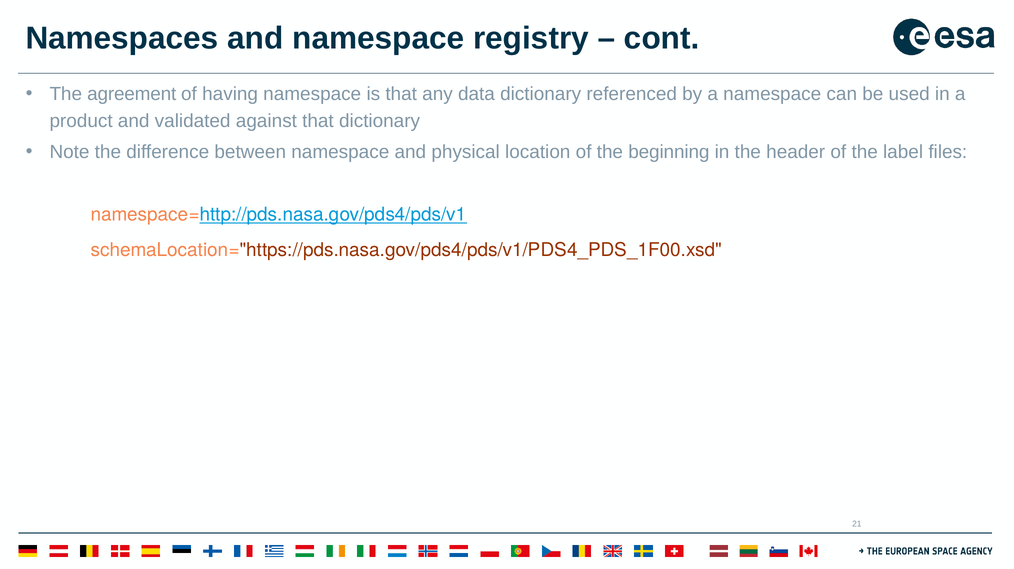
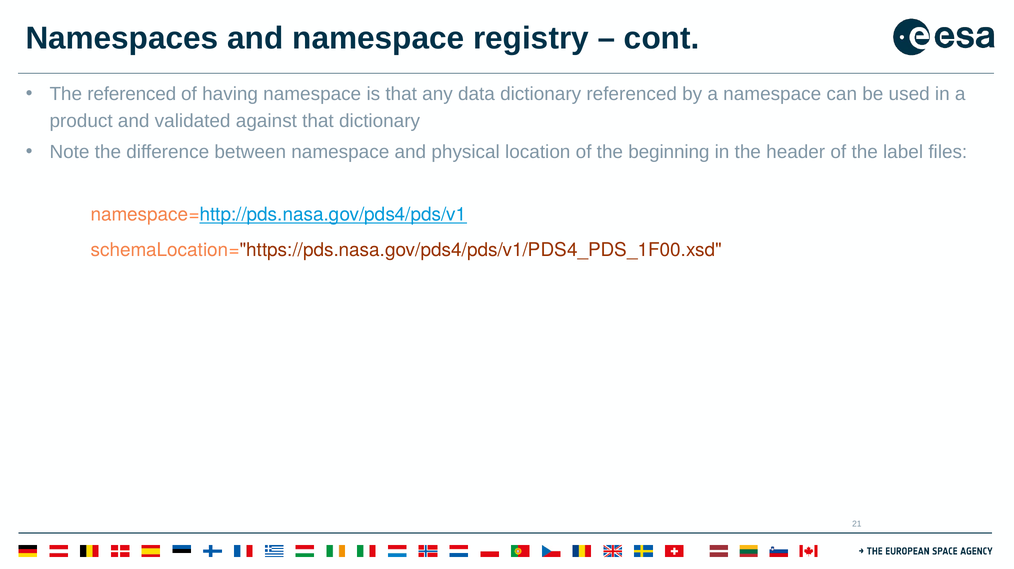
The agreement: agreement -> referenced
